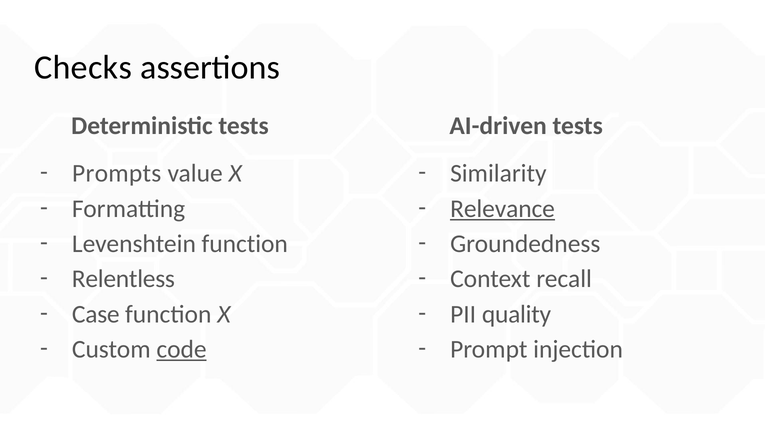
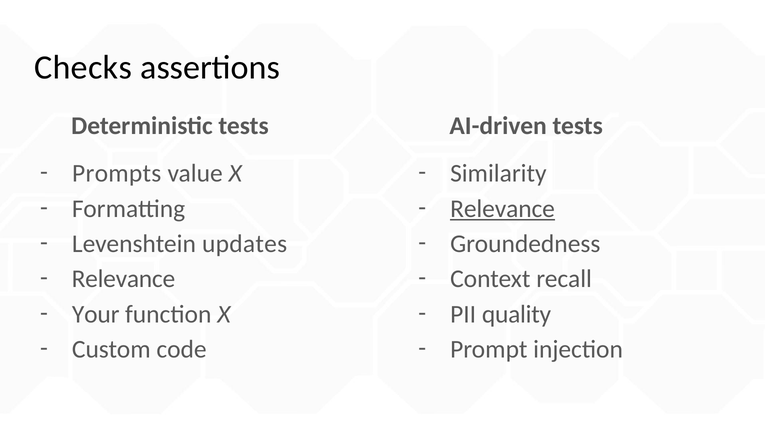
Levenshtein function: function -> updates
Relentless at (123, 279): Relentless -> Relevance
Case: Case -> Your
code underline: present -> none
